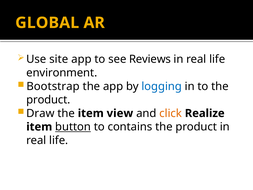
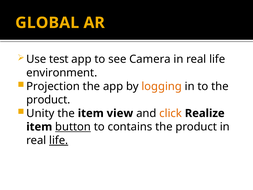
site: site -> test
Reviews: Reviews -> Camera
Bootstrap: Bootstrap -> Projection
logging colour: blue -> orange
Draw: Draw -> Unity
life at (59, 140) underline: none -> present
